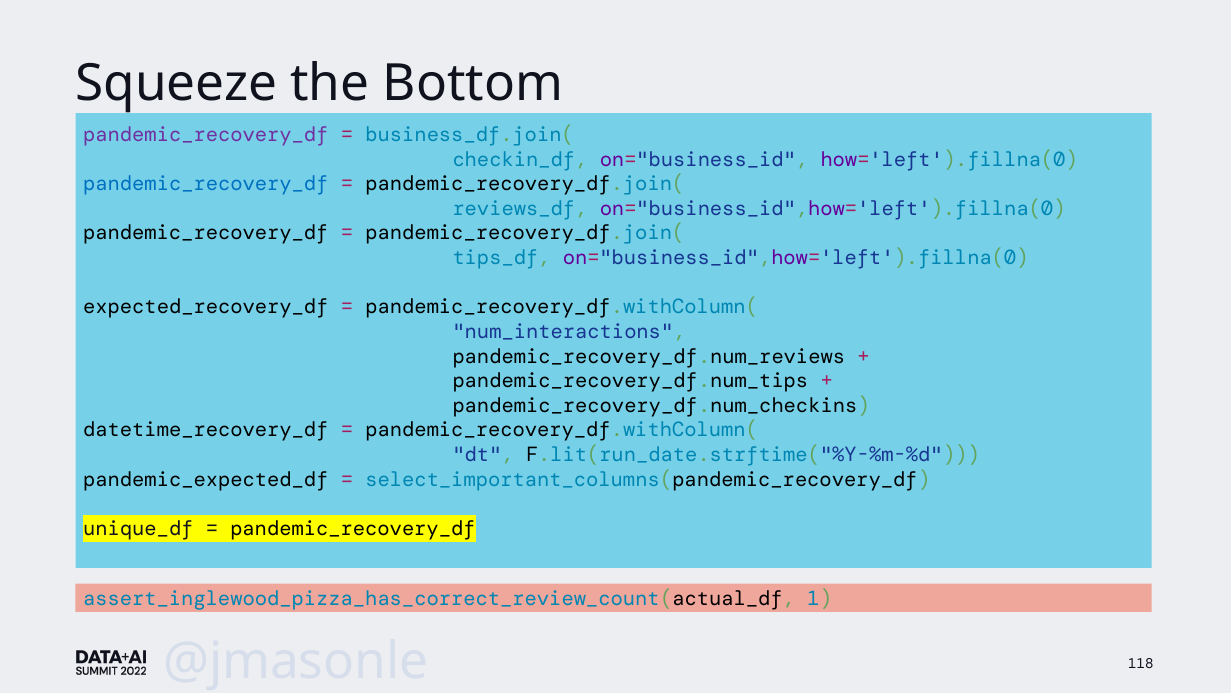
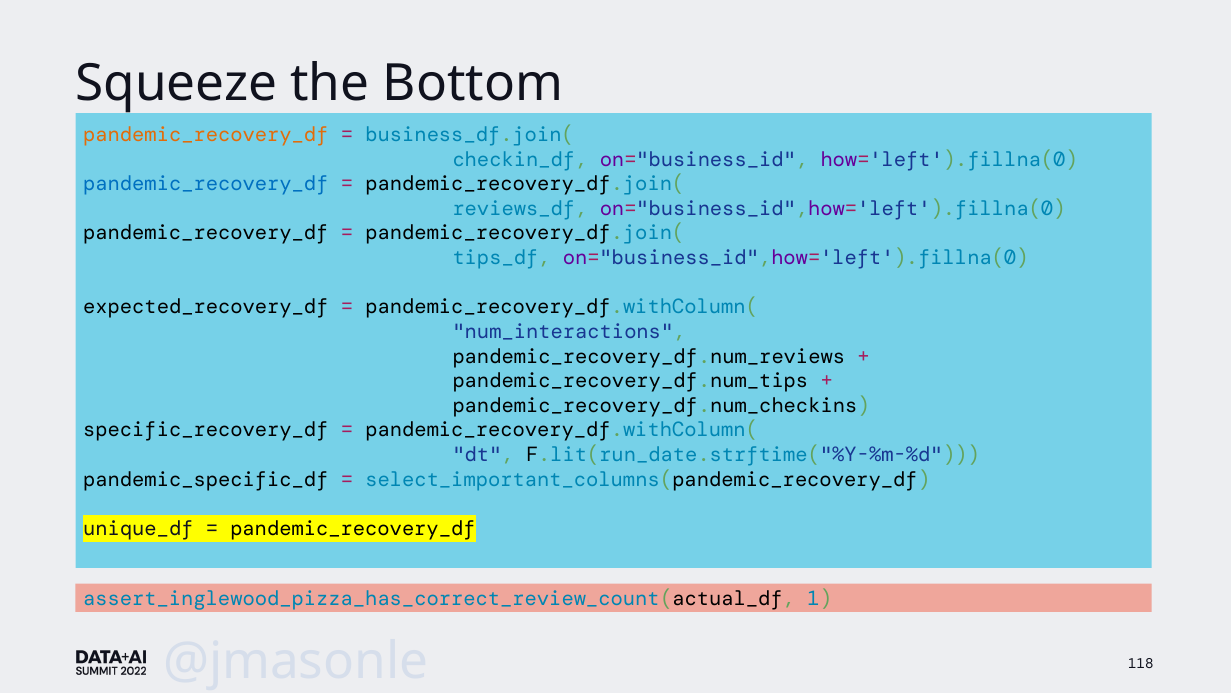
pandemic_recovery_df at (206, 135) colour: purple -> orange
datetime_recovery_df: datetime_recovery_df -> specific_recovery_df
pandemic_expected_df: pandemic_expected_df -> pandemic_specific_df
